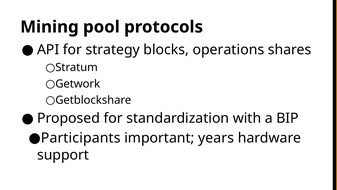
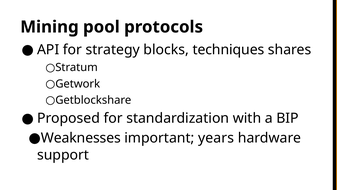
operations: operations -> techniques
Participants: Participants -> Weaknesses
